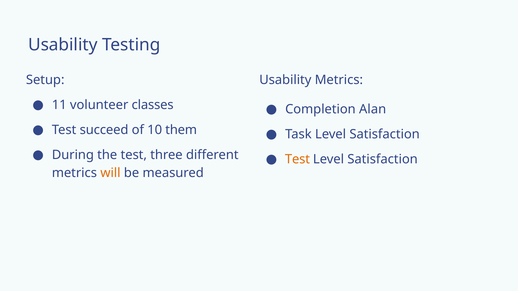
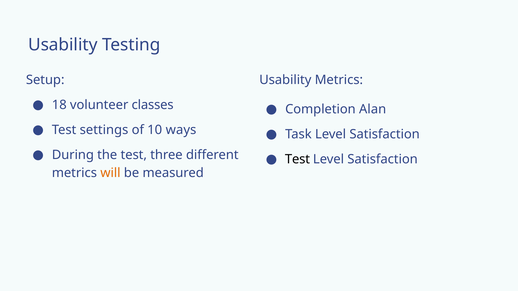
11: 11 -> 18
succeed: succeed -> settings
them: them -> ways
Test at (297, 159) colour: orange -> black
